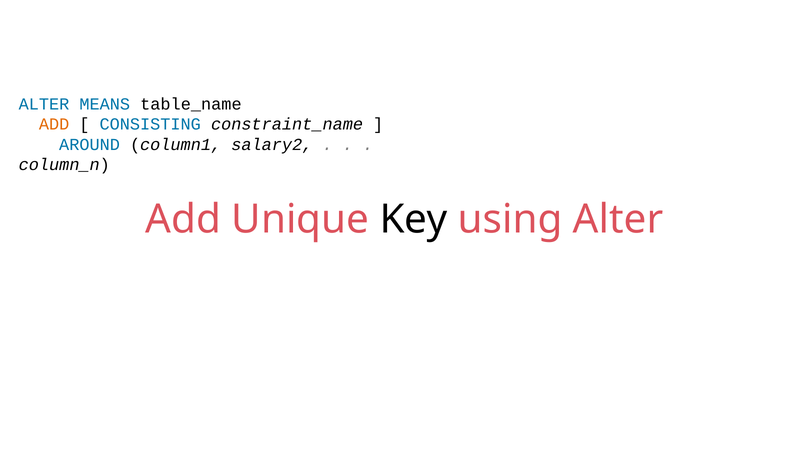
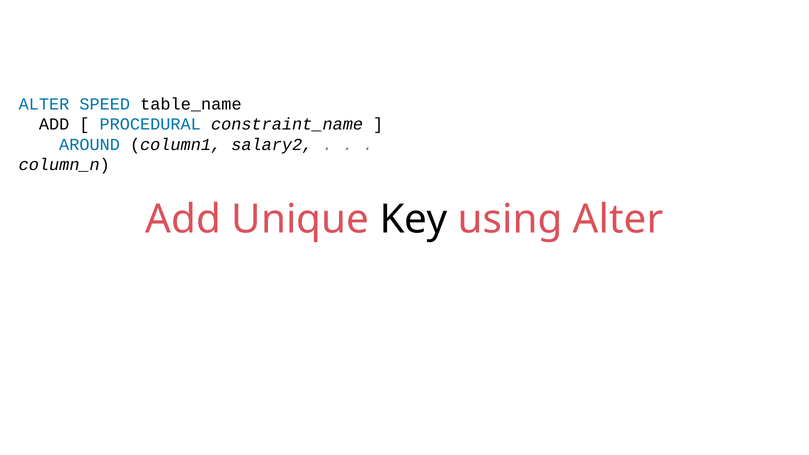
MEANS: MEANS -> SPEED
ADD at (54, 124) colour: orange -> black
CONSISTING: CONSISTING -> PROCEDURAL
